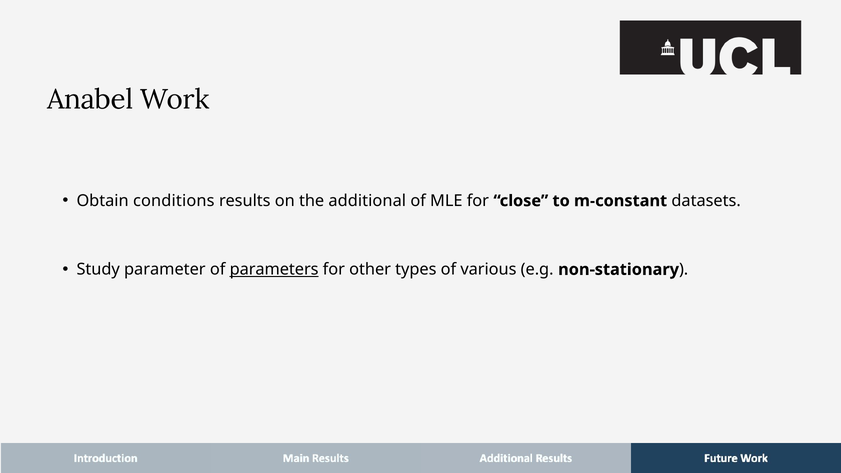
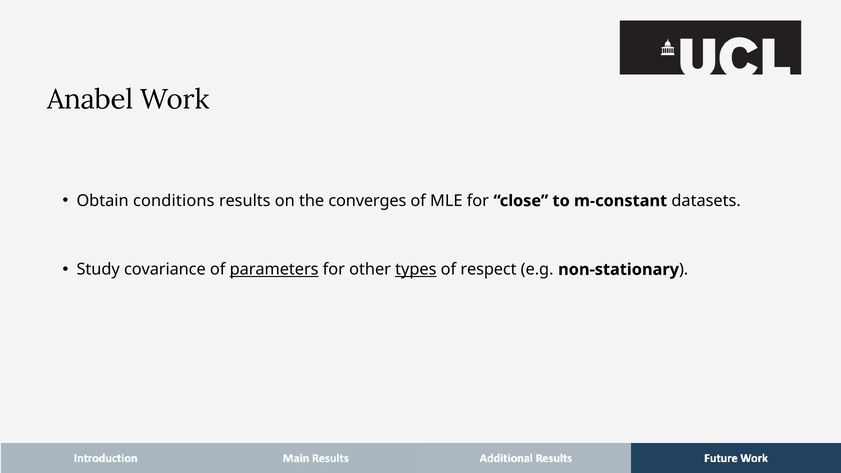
additional: additional -> converges
parameter: parameter -> covariance
types underline: none -> present
various: various -> respect
